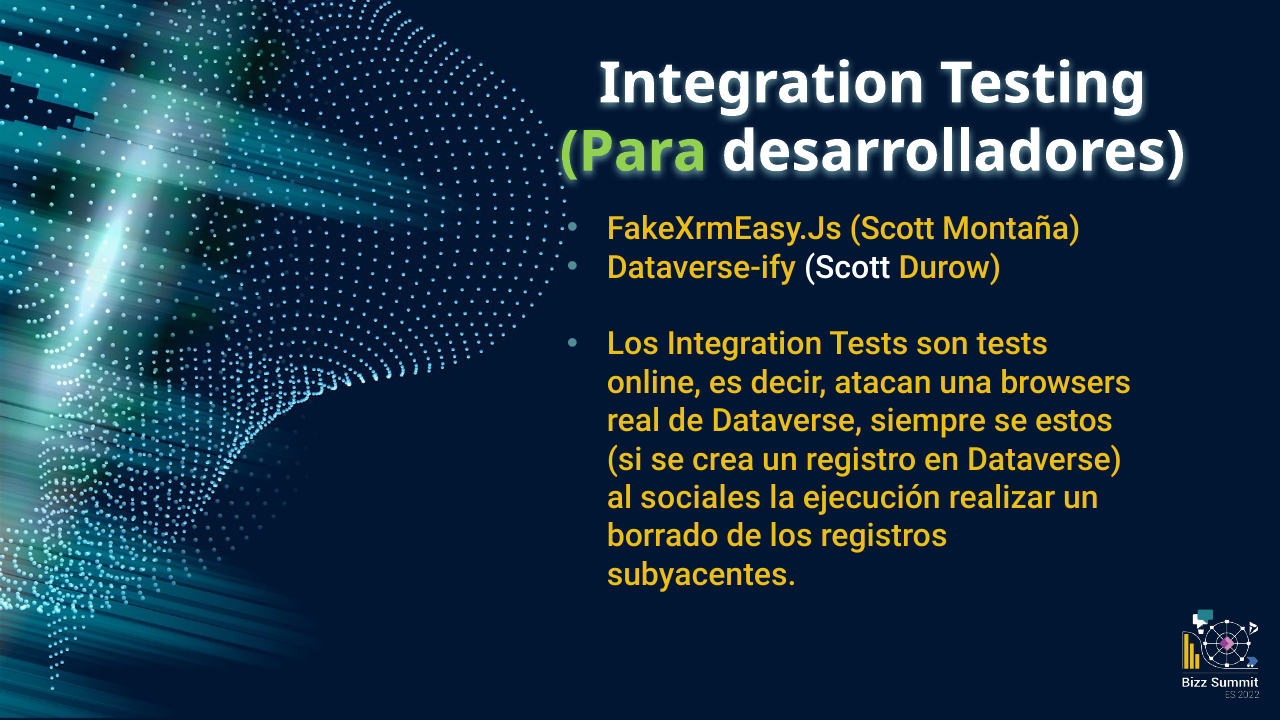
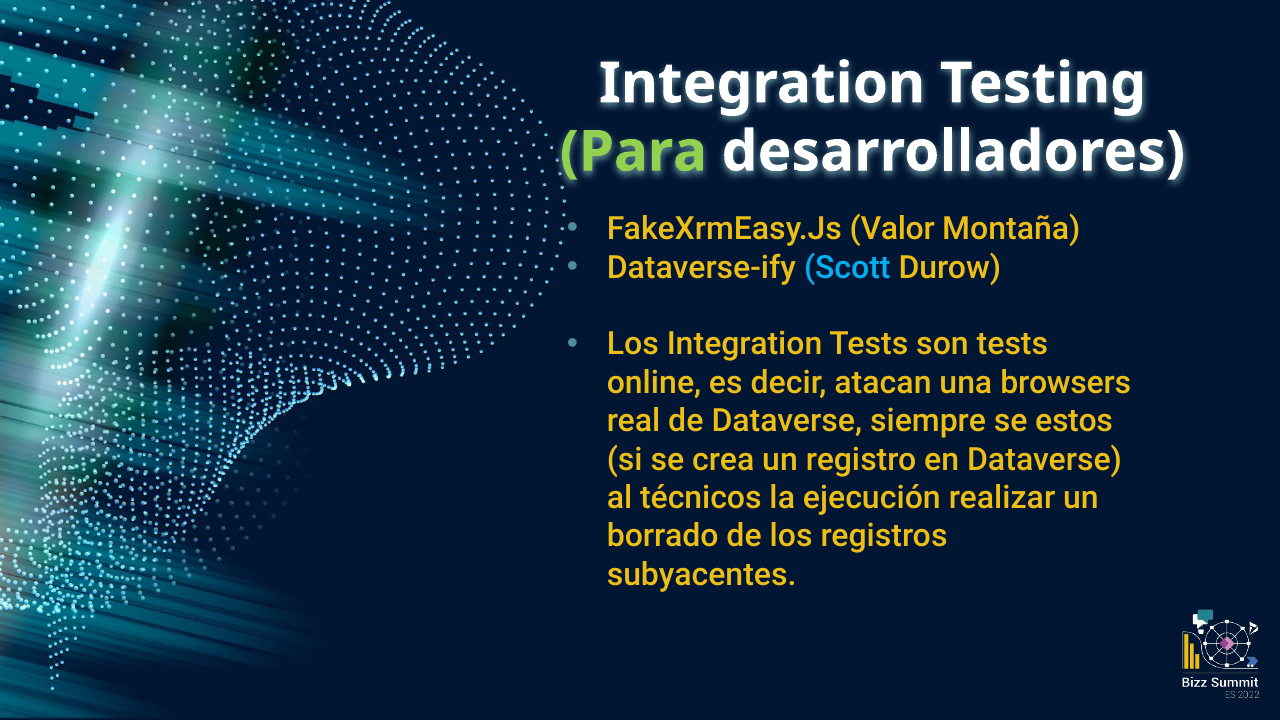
FakeXrmEasy.Js Scott: Scott -> Valor
Scott at (847, 268) colour: white -> light blue
sociales: sociales -> técnicos
